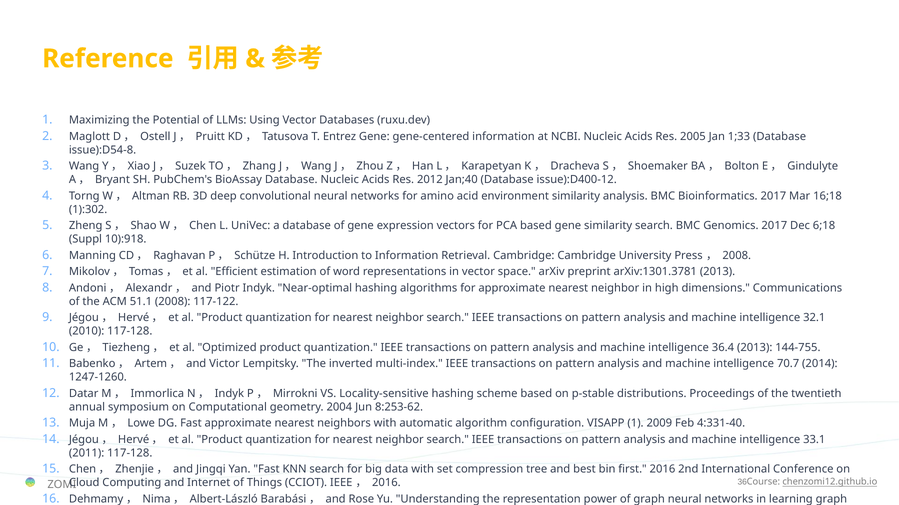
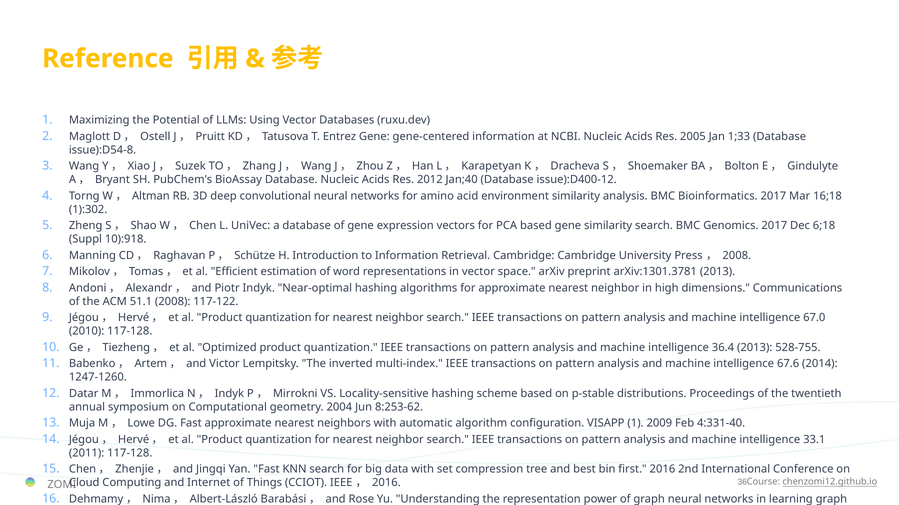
32.1: 32.1 -> 67.0
144-755: 144-755 -> 528-755
70.7: 70.7 -> 67.6
